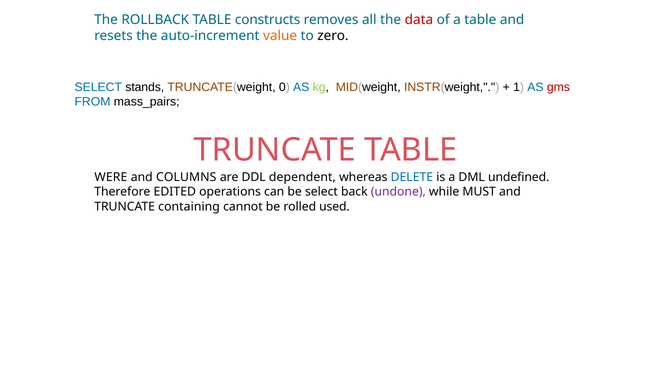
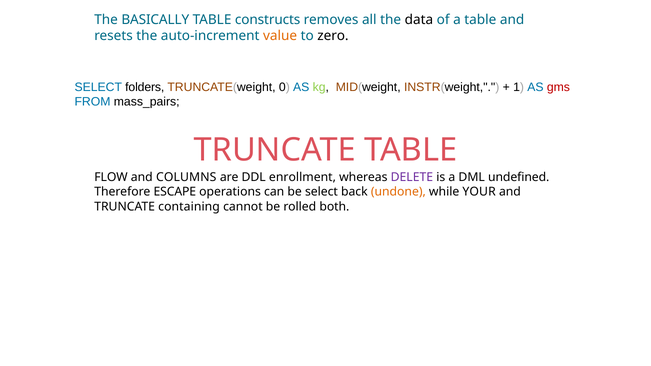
ROLLBACK: ROLLBACK -> BASICALLY
data colour: red -> black
stands: stands -> folders
WERE: WERE -> FLOW
dependent: dependent -> enrollment
DELETE colour: blue -> purple
EDITED: EDITED -> ESCAPE
undone colour: purple -> orange
MUST: MUST -> YOUR
used: used -> both
